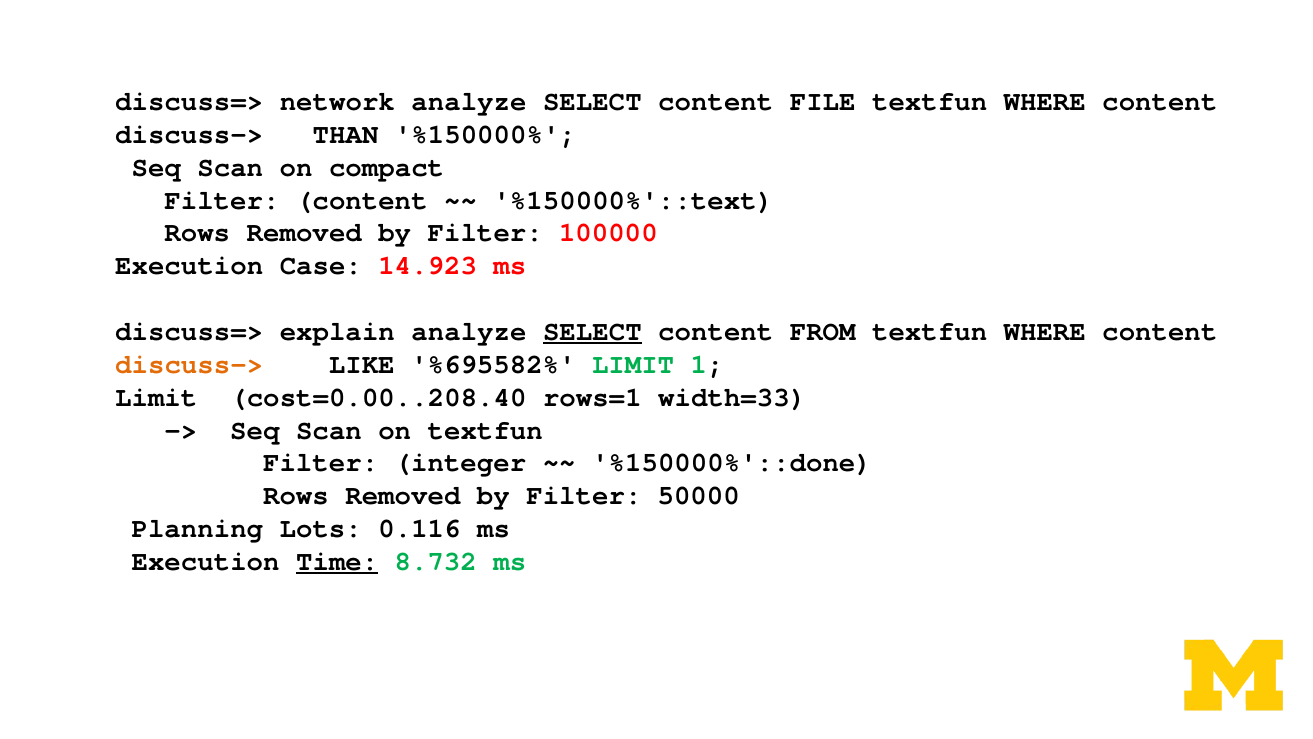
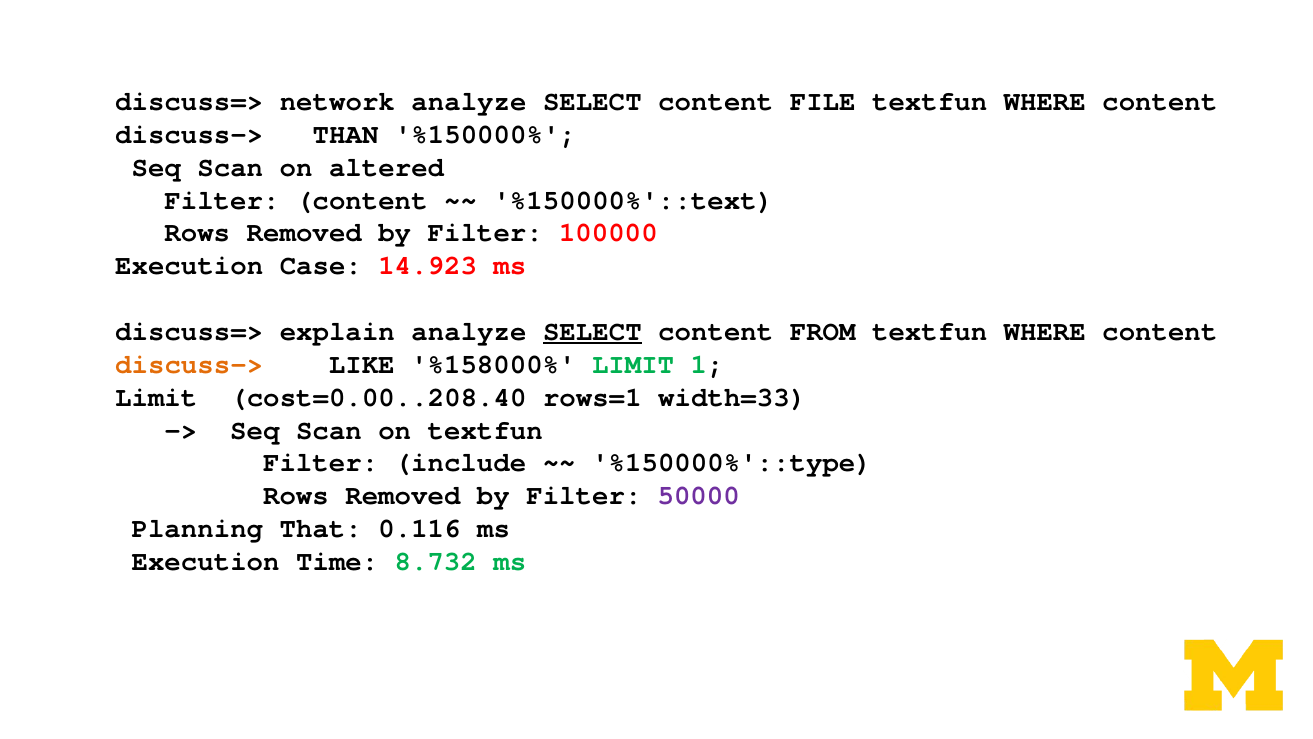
compact: compact -> altered
%695582%: %695582% -> %158000%
integer: integer -> include
%150000%'::done: %150000%'::done -> %150000%'::type
50000 colour: black -> purple
Lots: Lots -> That
Time underline: present -> none
